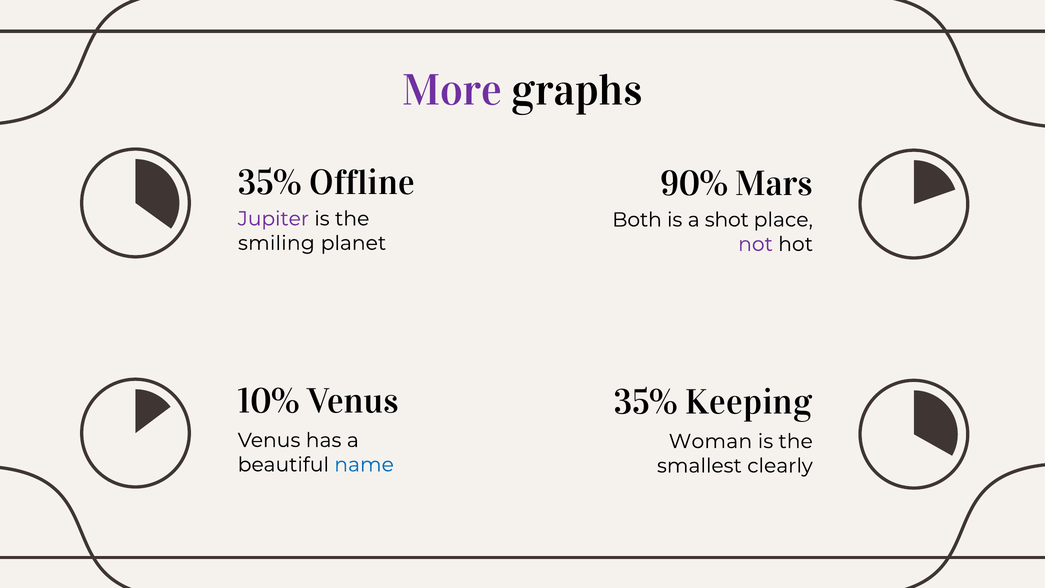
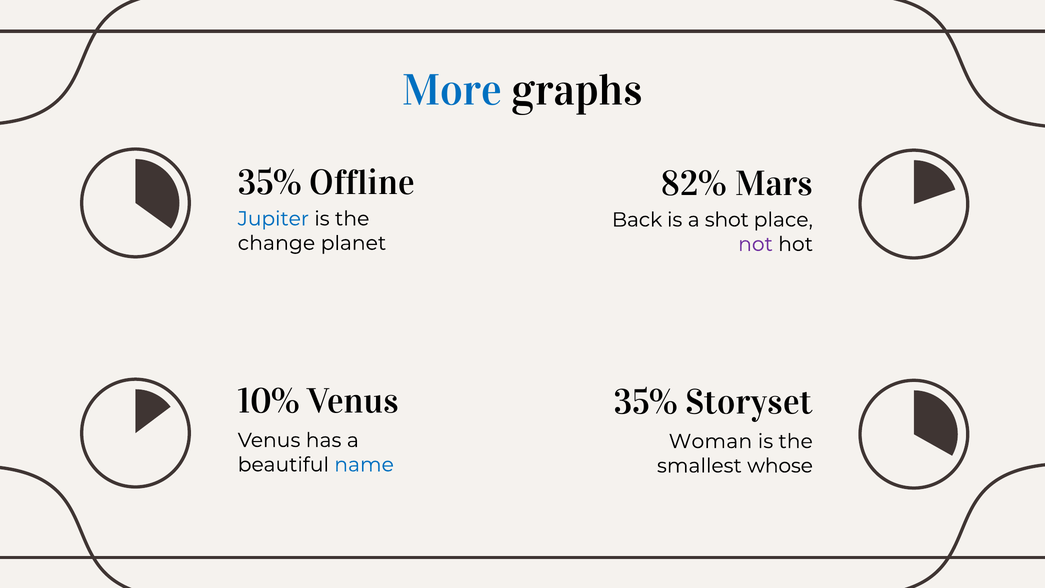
More colour: purple -> blue
90%: 90% -> 82%
Jupiter colour: purple -> blue
Both: Both -> Back
smiling: smiling -> change
Keeping: Keeping -> Storyset
clearly: clearly -> whose
